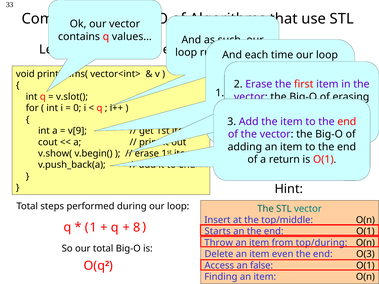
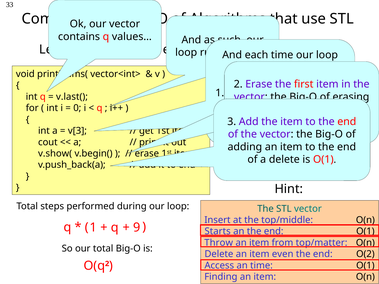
v.slot(: v.slot( -> v.last(
v[9: v[9 -> v[3
a return: return -> delete
8: 8 -> 9
top/during: top/during -> top/matter
O(3: O(3 -> O(2
an false: false -> time
